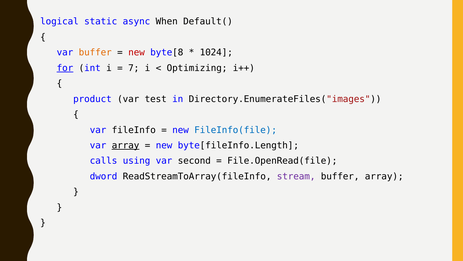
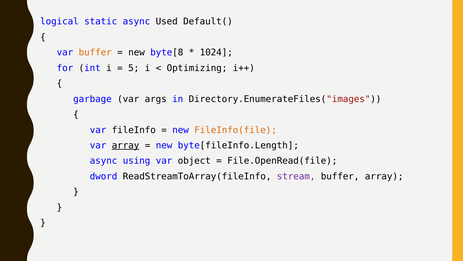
When: When -> Used
new at (137, 52) colour: red -> black
for underline: present -> none
7: 7 -> 5
product: product -> garbage
test: test -> args
FileInfo(file colour: blue -> orange
calls at (104, 161): calls -> async
second: second -> object
